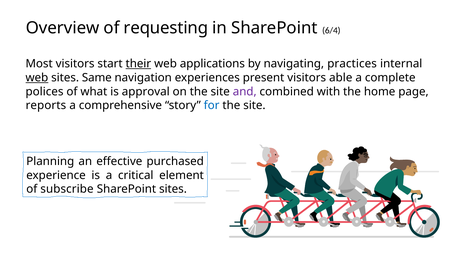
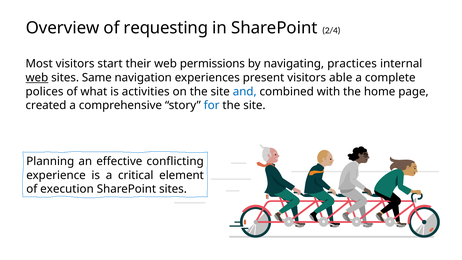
6/4: 6/4 -> 2/4
their underline: present -> none
applications: applications -> permissions
approval: approval -> activities
and colour: purple -> blue
reports: reports -> created
purchased: purchased -> conflicting
subscribe: subscribe -> execution
